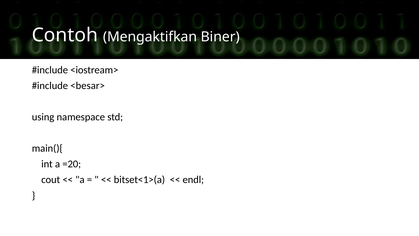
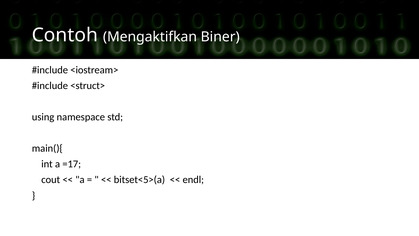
<besar>: <besar> -> <struct>
=20: =20 -> =17
bitset<1>(a: bitset<1>(a -> bitset<5>(a
